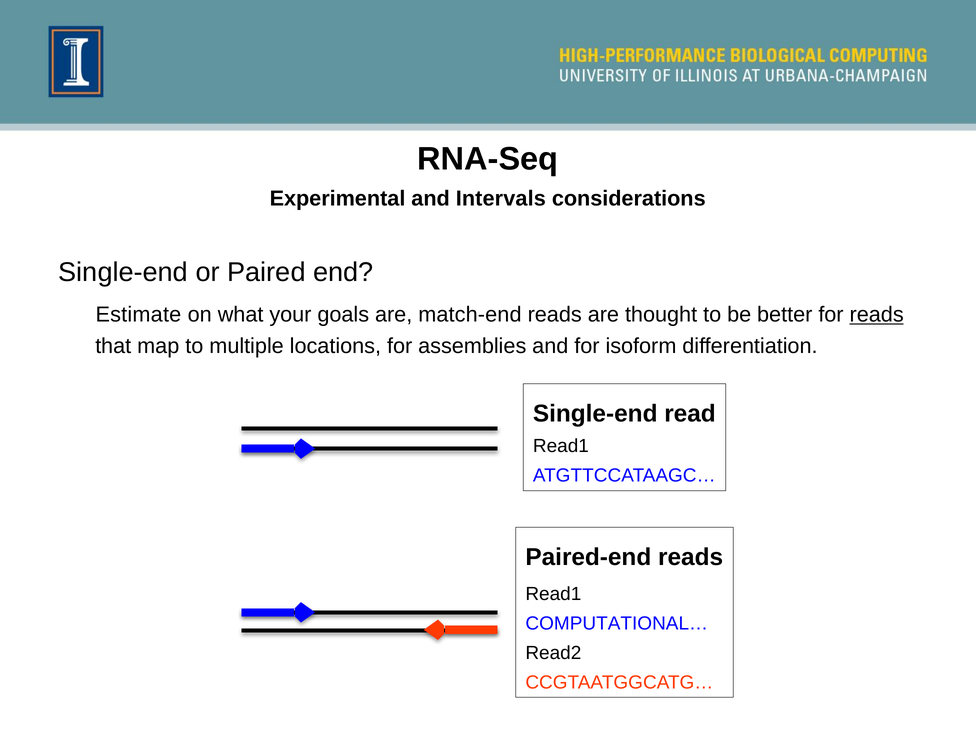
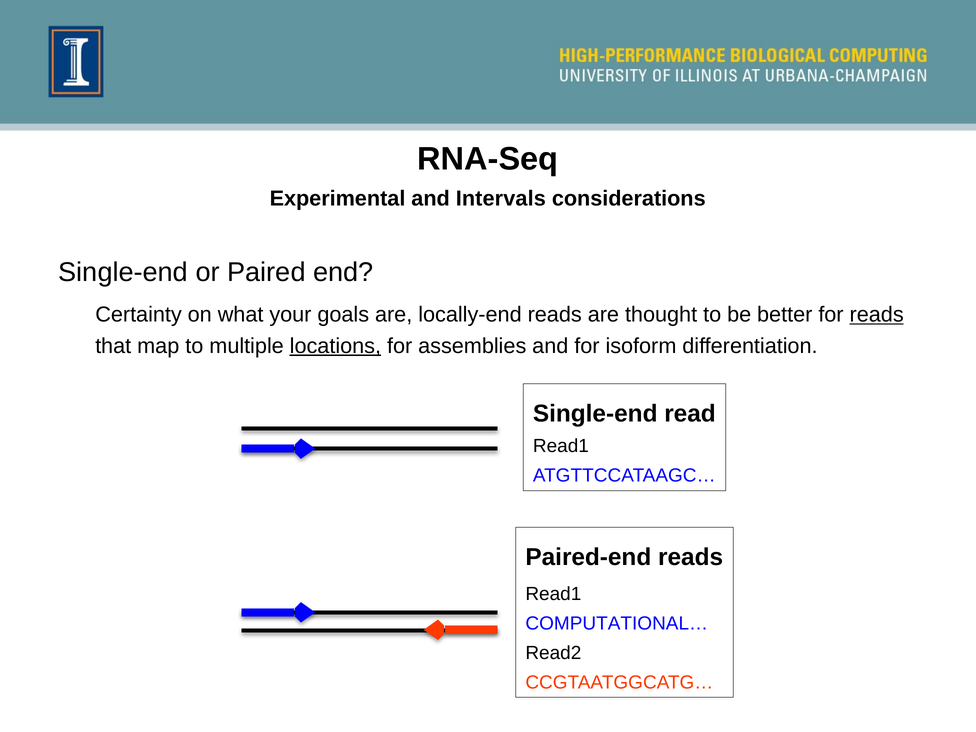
Estimate: Estimate -> Certainty
match-end: match-end -> locally-end
locations underline: none -> present
